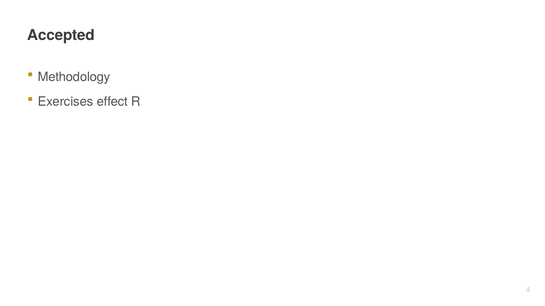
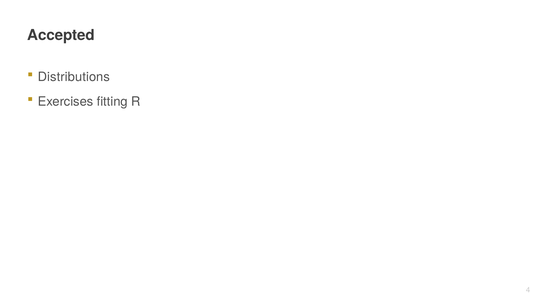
Methodology: Methodology -> Distributions
effect: effect -> fitting
